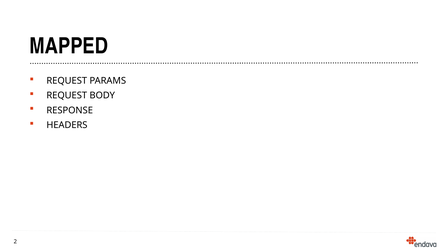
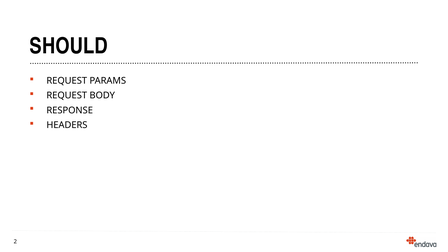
MAPPED: MAPPED -> SHOULD
